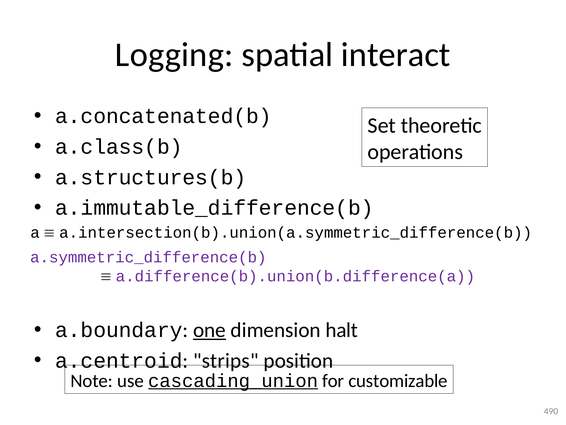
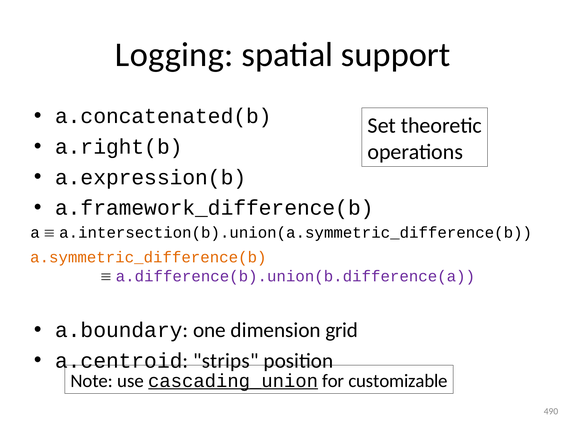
interact: interact -> support
a.class(b: a.class(b -> a.right(b
a.structures(b: a.structures(b -> a.expression(b
a.immutable_difference(b: a.immutable_difference(b -> a.framework_difference(b
a.symmetric_difference(b colour: purple -> orange
one underline: present -> none
halt: halt -> grid
